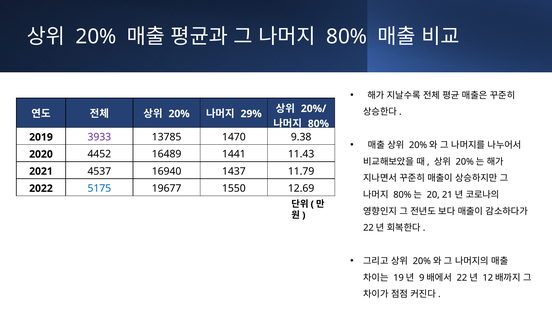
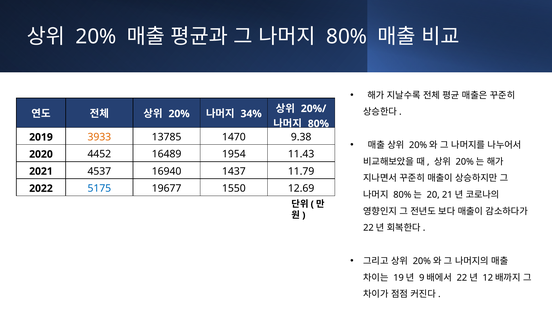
29%: 29% -> 34%
3933 colour: purple -> orange
1441: 1441 -> 1954
